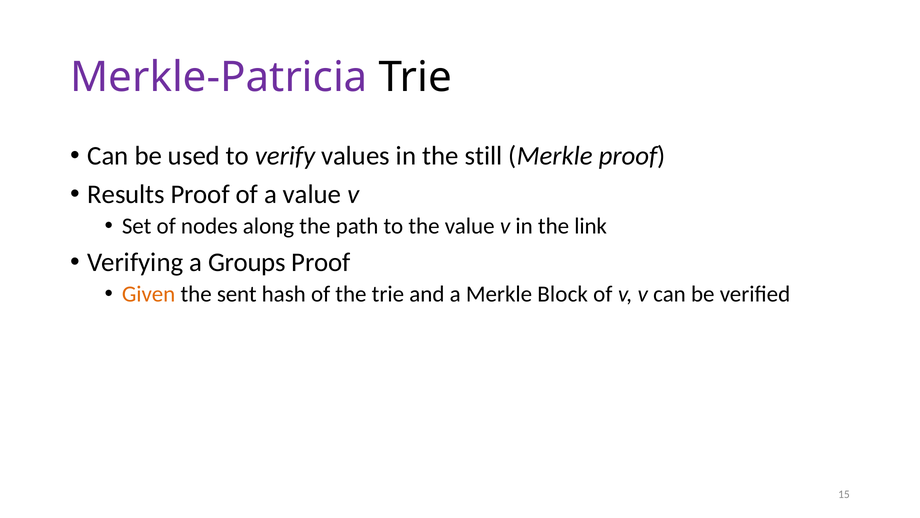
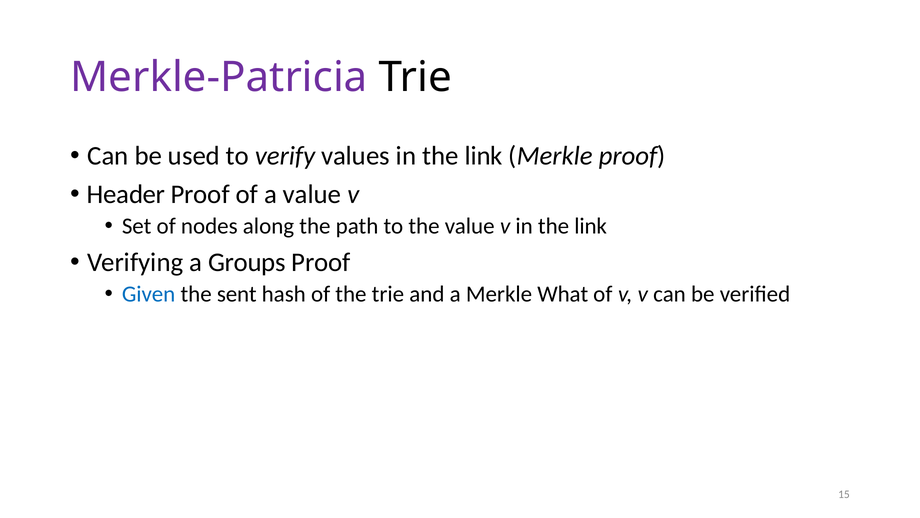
values in the still: still -> link
Results: Results -> Header
Given colour: orange -> blue
Block: Block -> What
